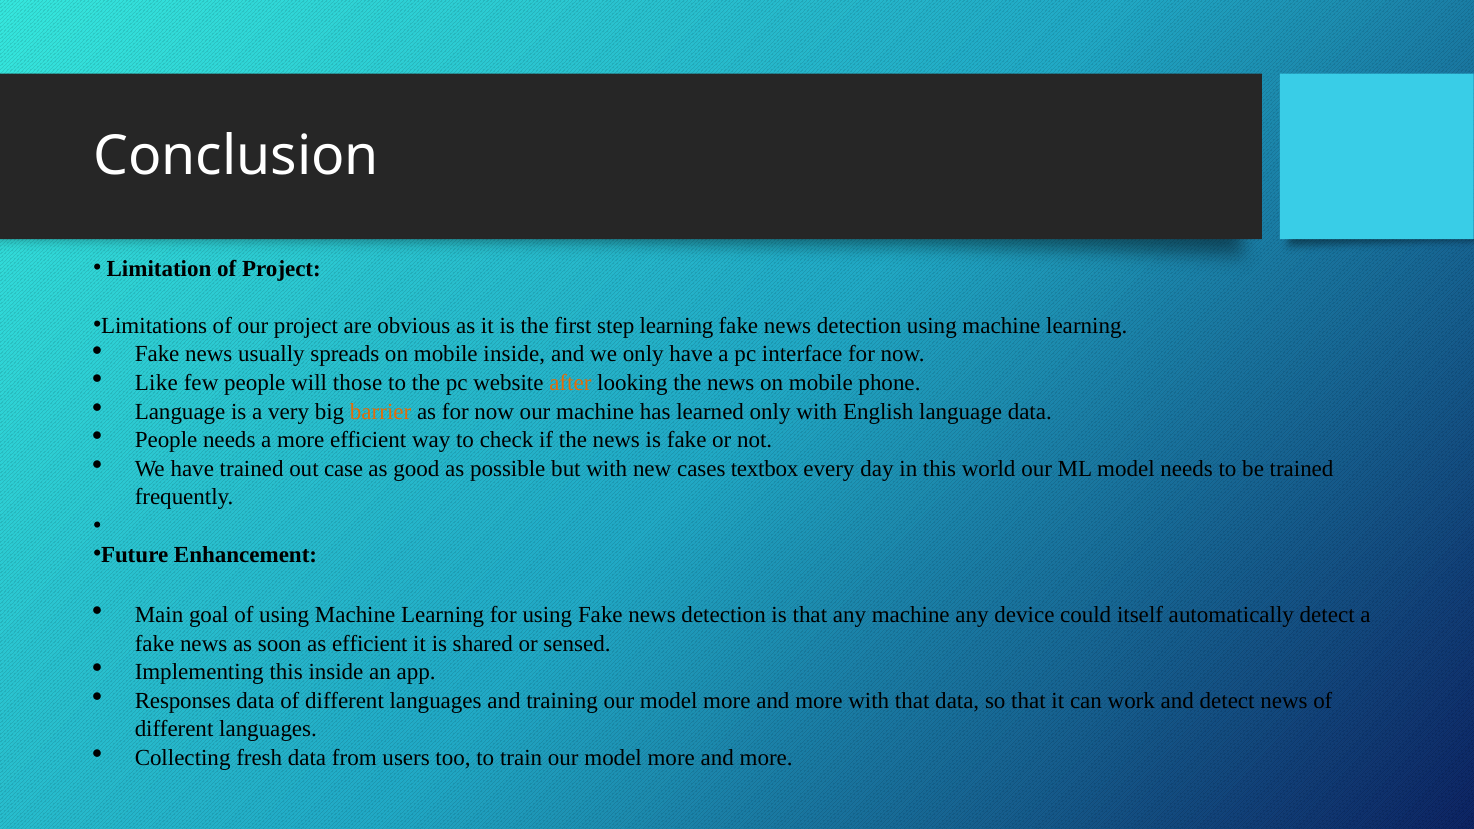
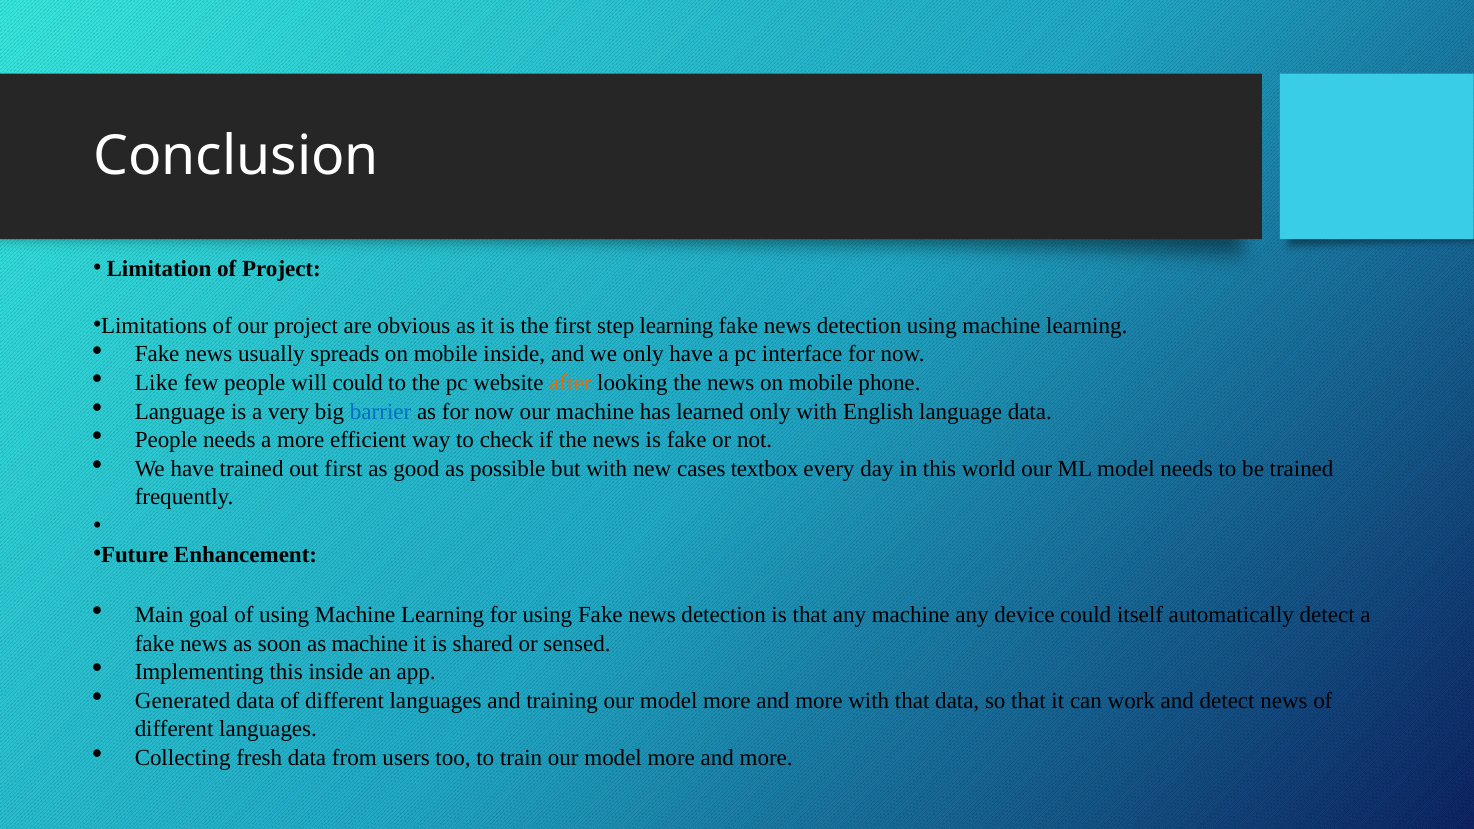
will those: those -> could
barrier colour: orange -> blue
out case: case -> first
as efficient: efficient -> machine
Responses: Responses -> Generated
